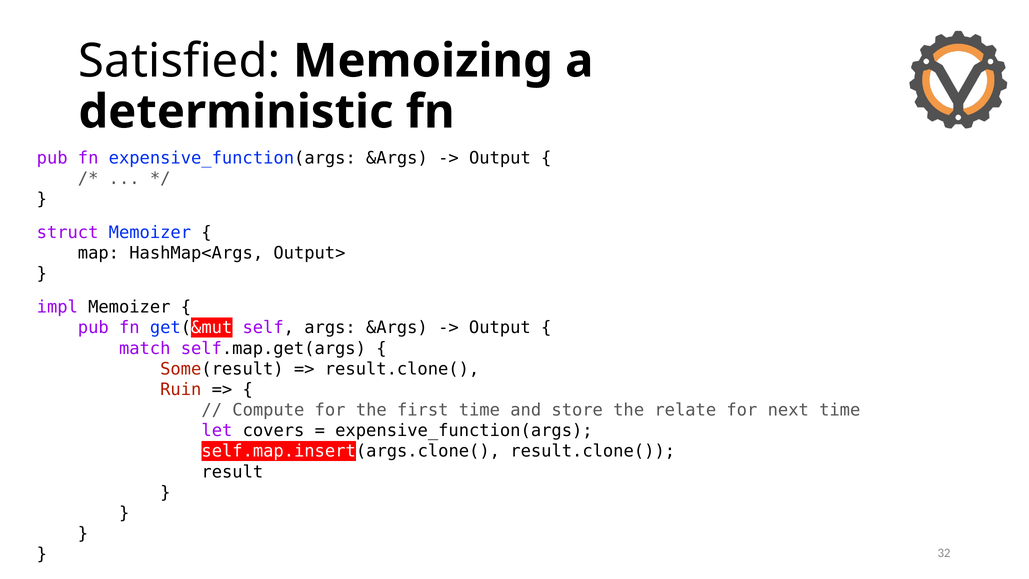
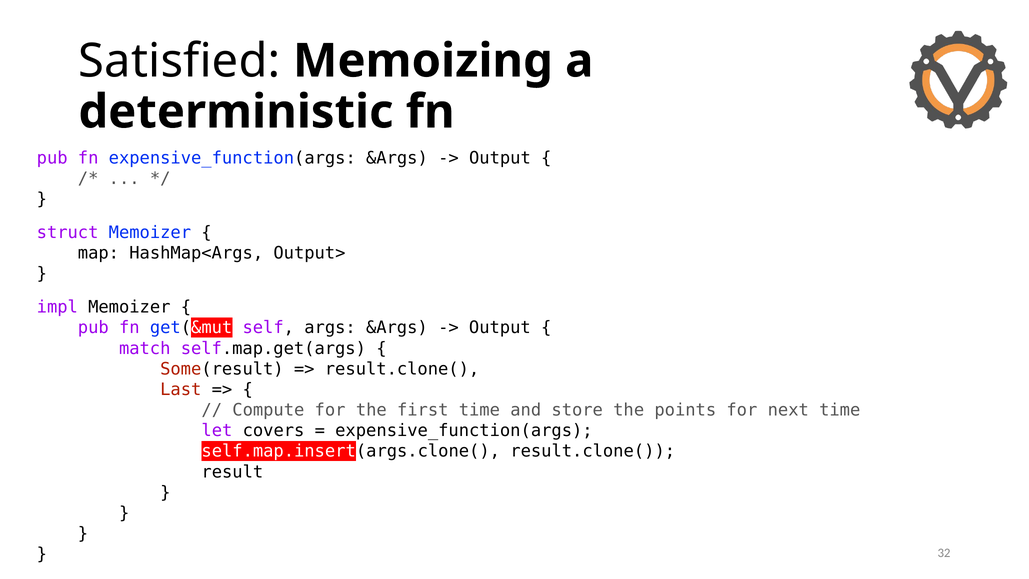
Ruin: Ruin -> Last
relate: relate -> points
